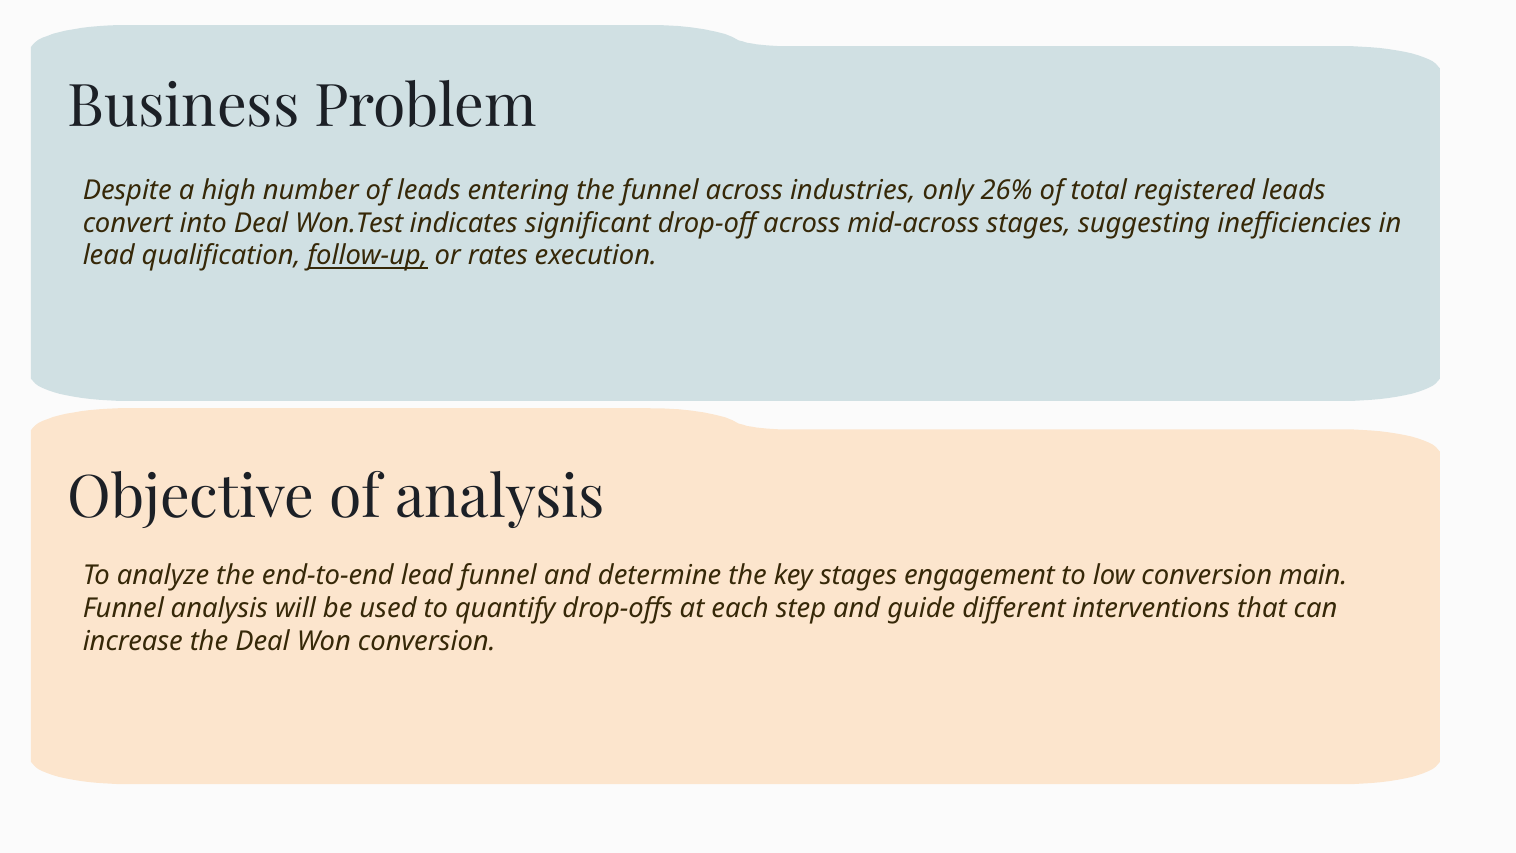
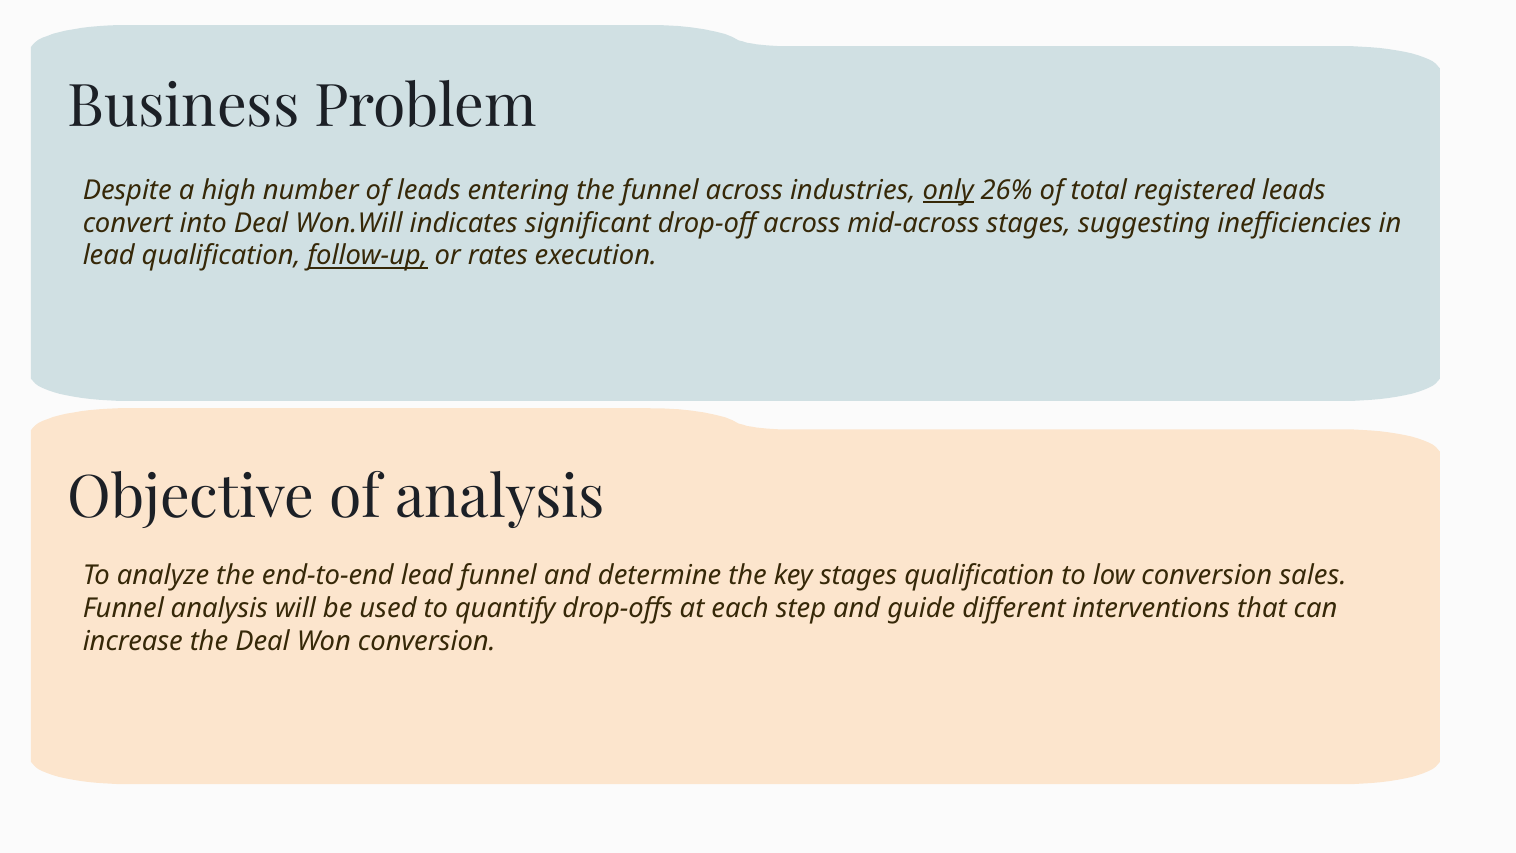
only underline: none -> present
Won.Test: Won.Test -> Won.Will
stages engagement: engagement -> qualification
main: main -> sales
